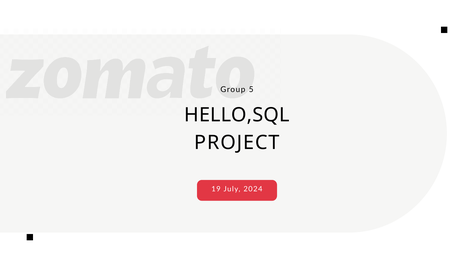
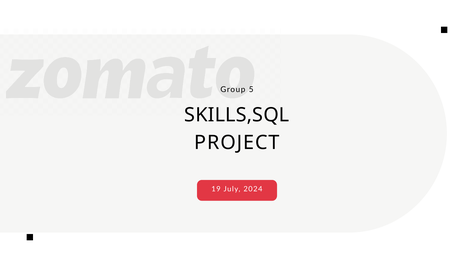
HELLO,SQL: HELLO,SQL -> SKILLS,SQL
